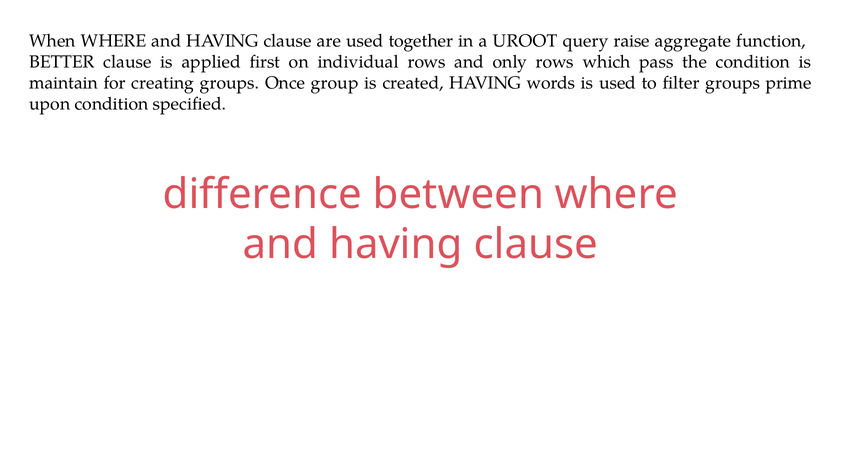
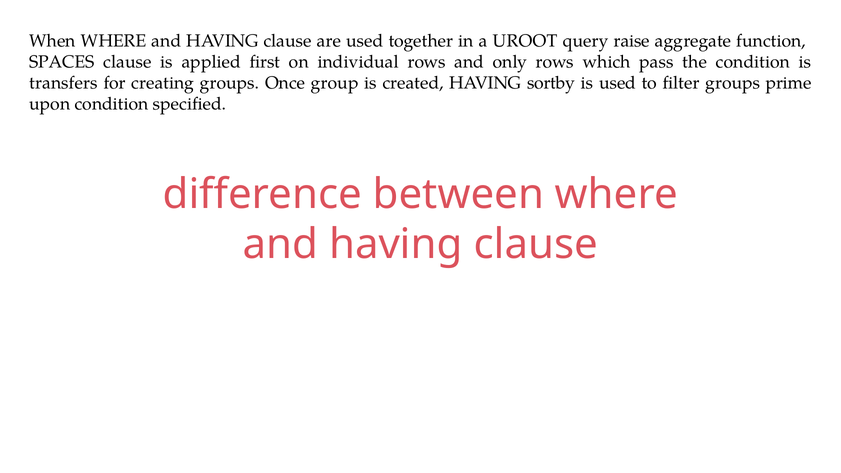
BETTER: BETTER -> SPACES
maintain: maintain -> transfers
words: words -> sortby
